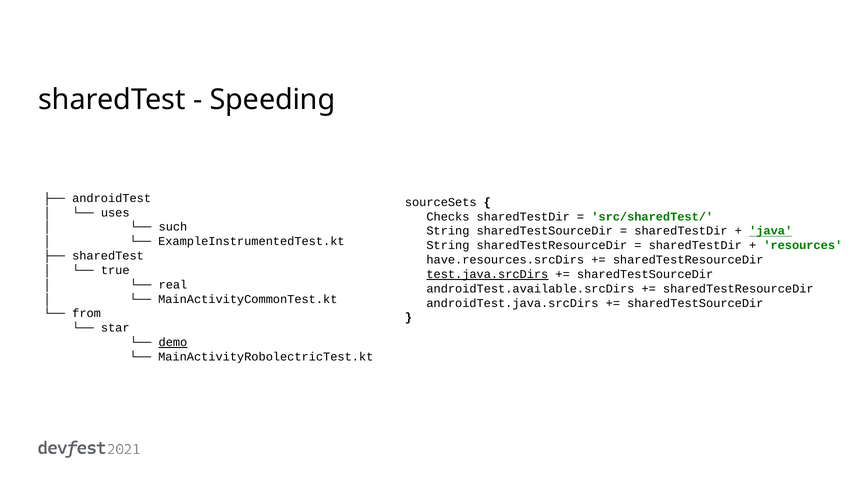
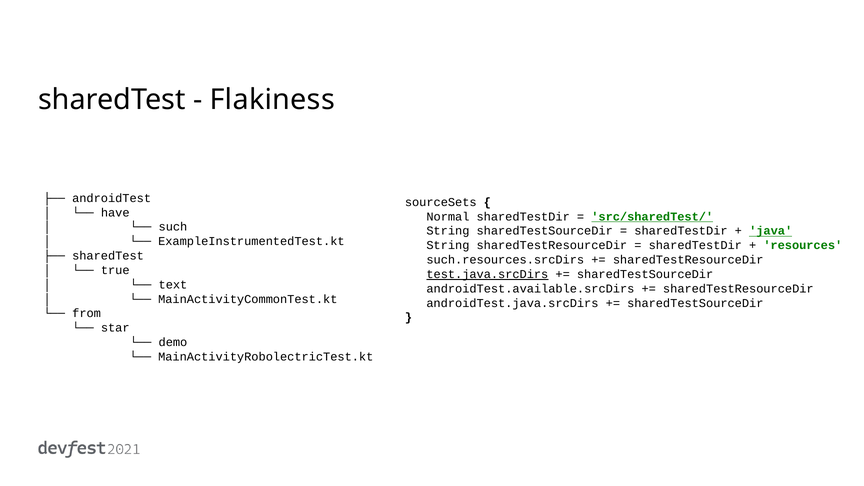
Speeding: Speeding -> Flakiness
uses: uses -> have
Checks: Checks -> Normal
src/sharedTest/ underline: none -> present
have.resources.srcDirs: have.resources.srcDirs -> such.resources.srcDirs
real: real -> text
demo underline: present -> none
